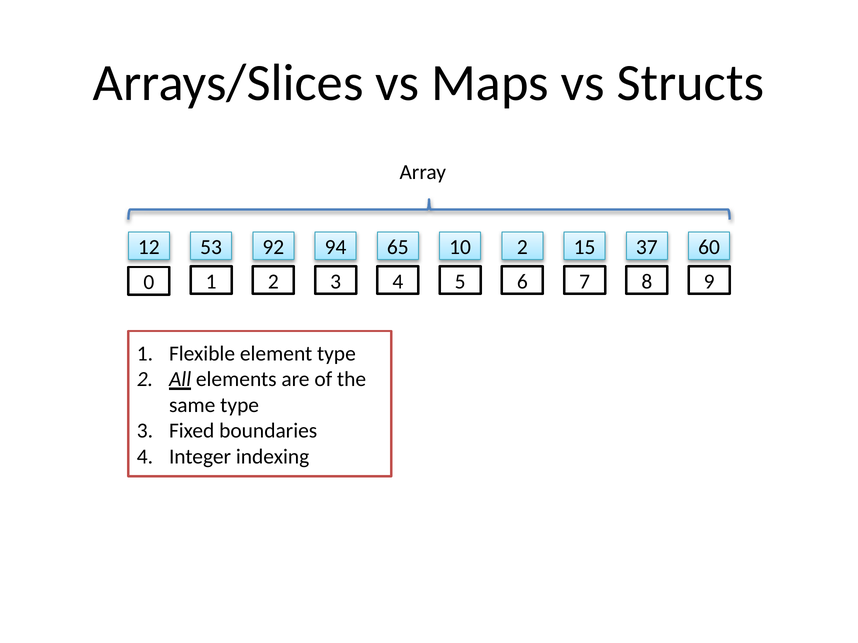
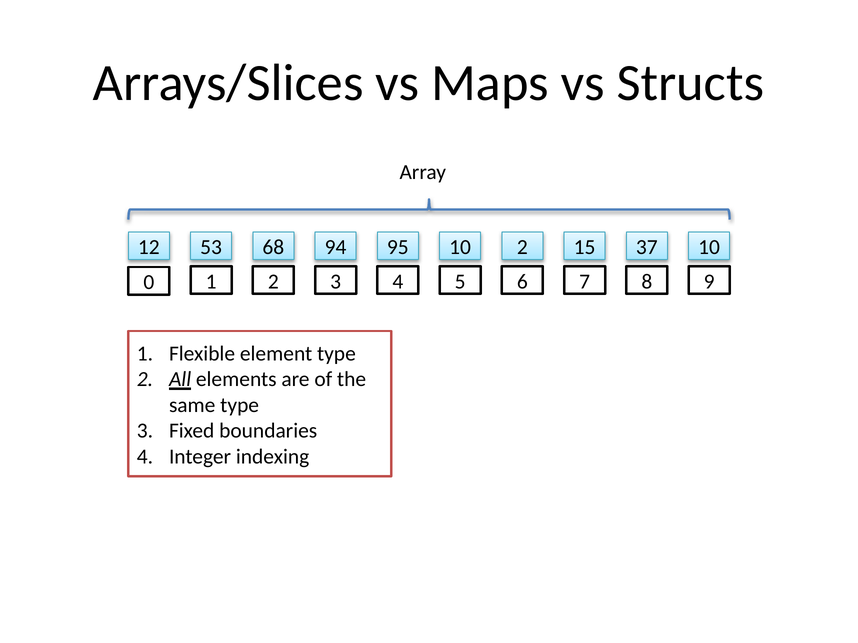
92: 92 -> 68
65: 65 -> 95
37 60: 60 -> 10
